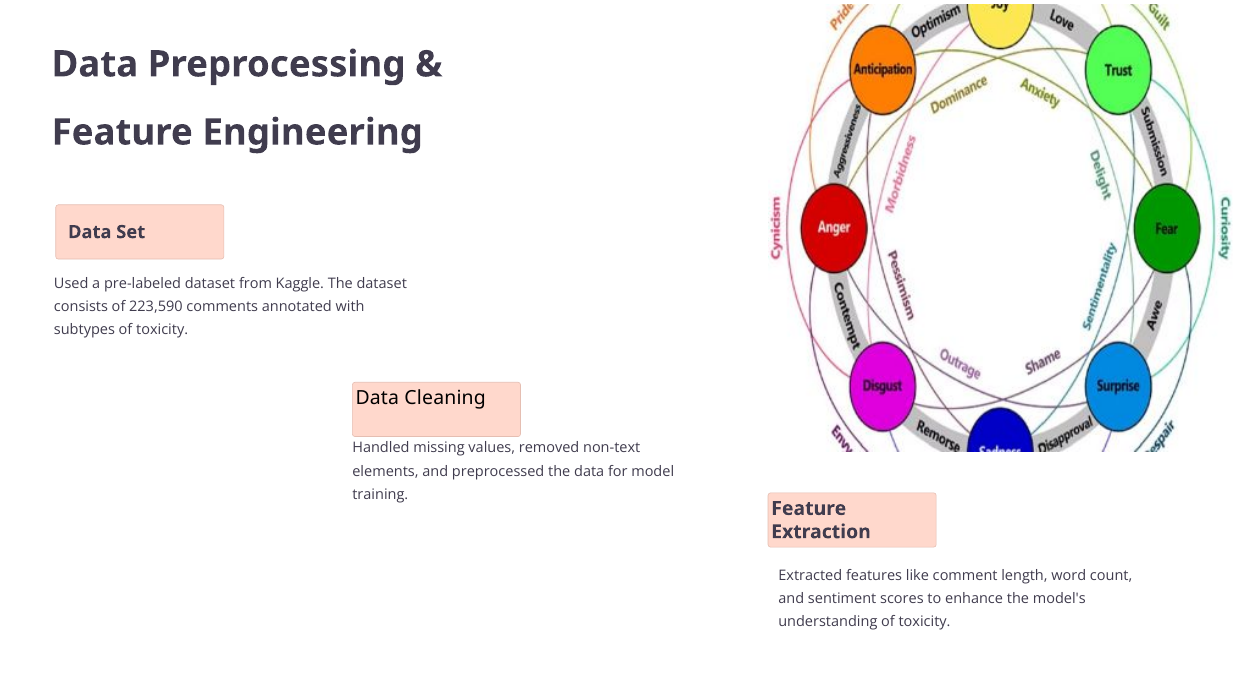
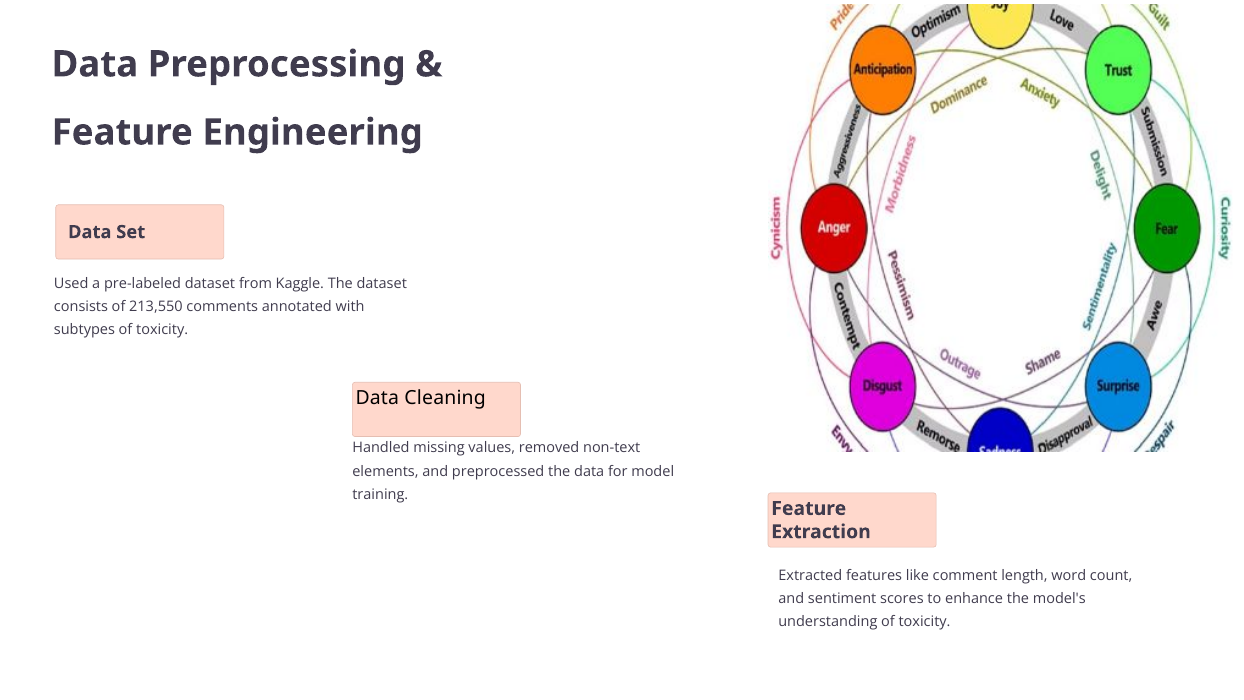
223,590: 223,590 -> 213,550
